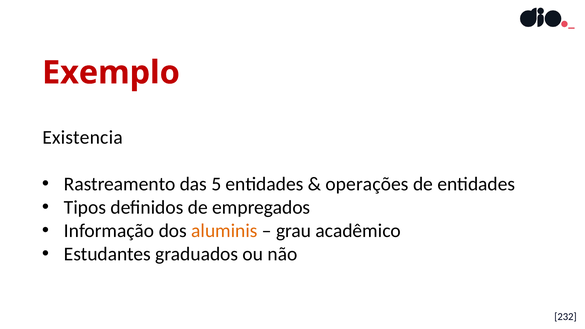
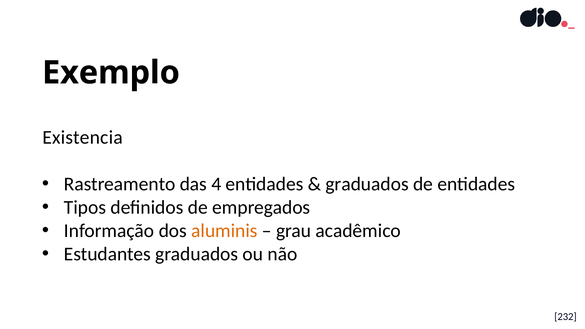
Exemplo colour: red -> black
5: 5 -> 4
operações at (367, 184): operações -> graduados
